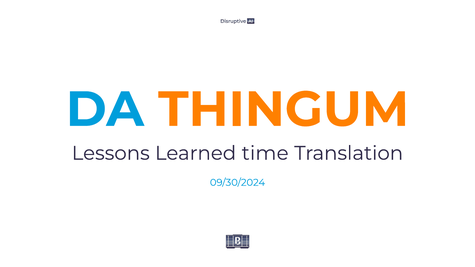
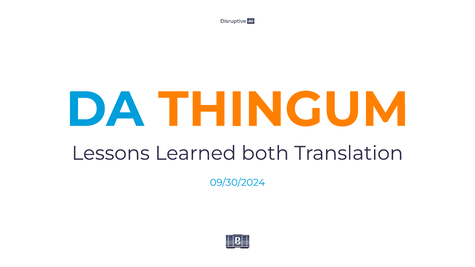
time: time -> both
